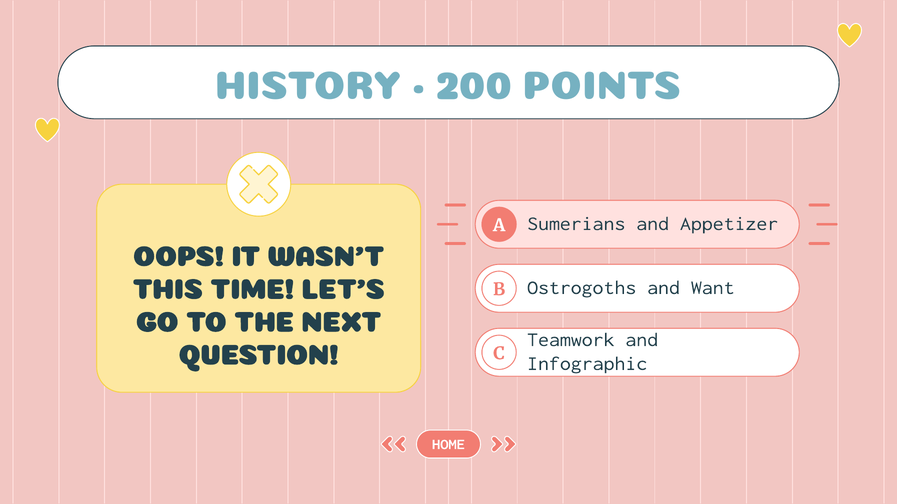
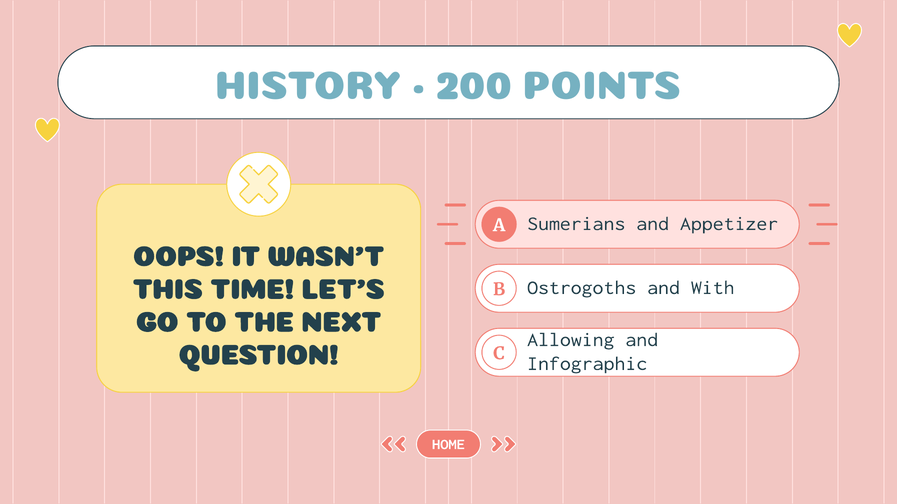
Want: Want -> With
Teamwork: Teamwork -> Allowing
